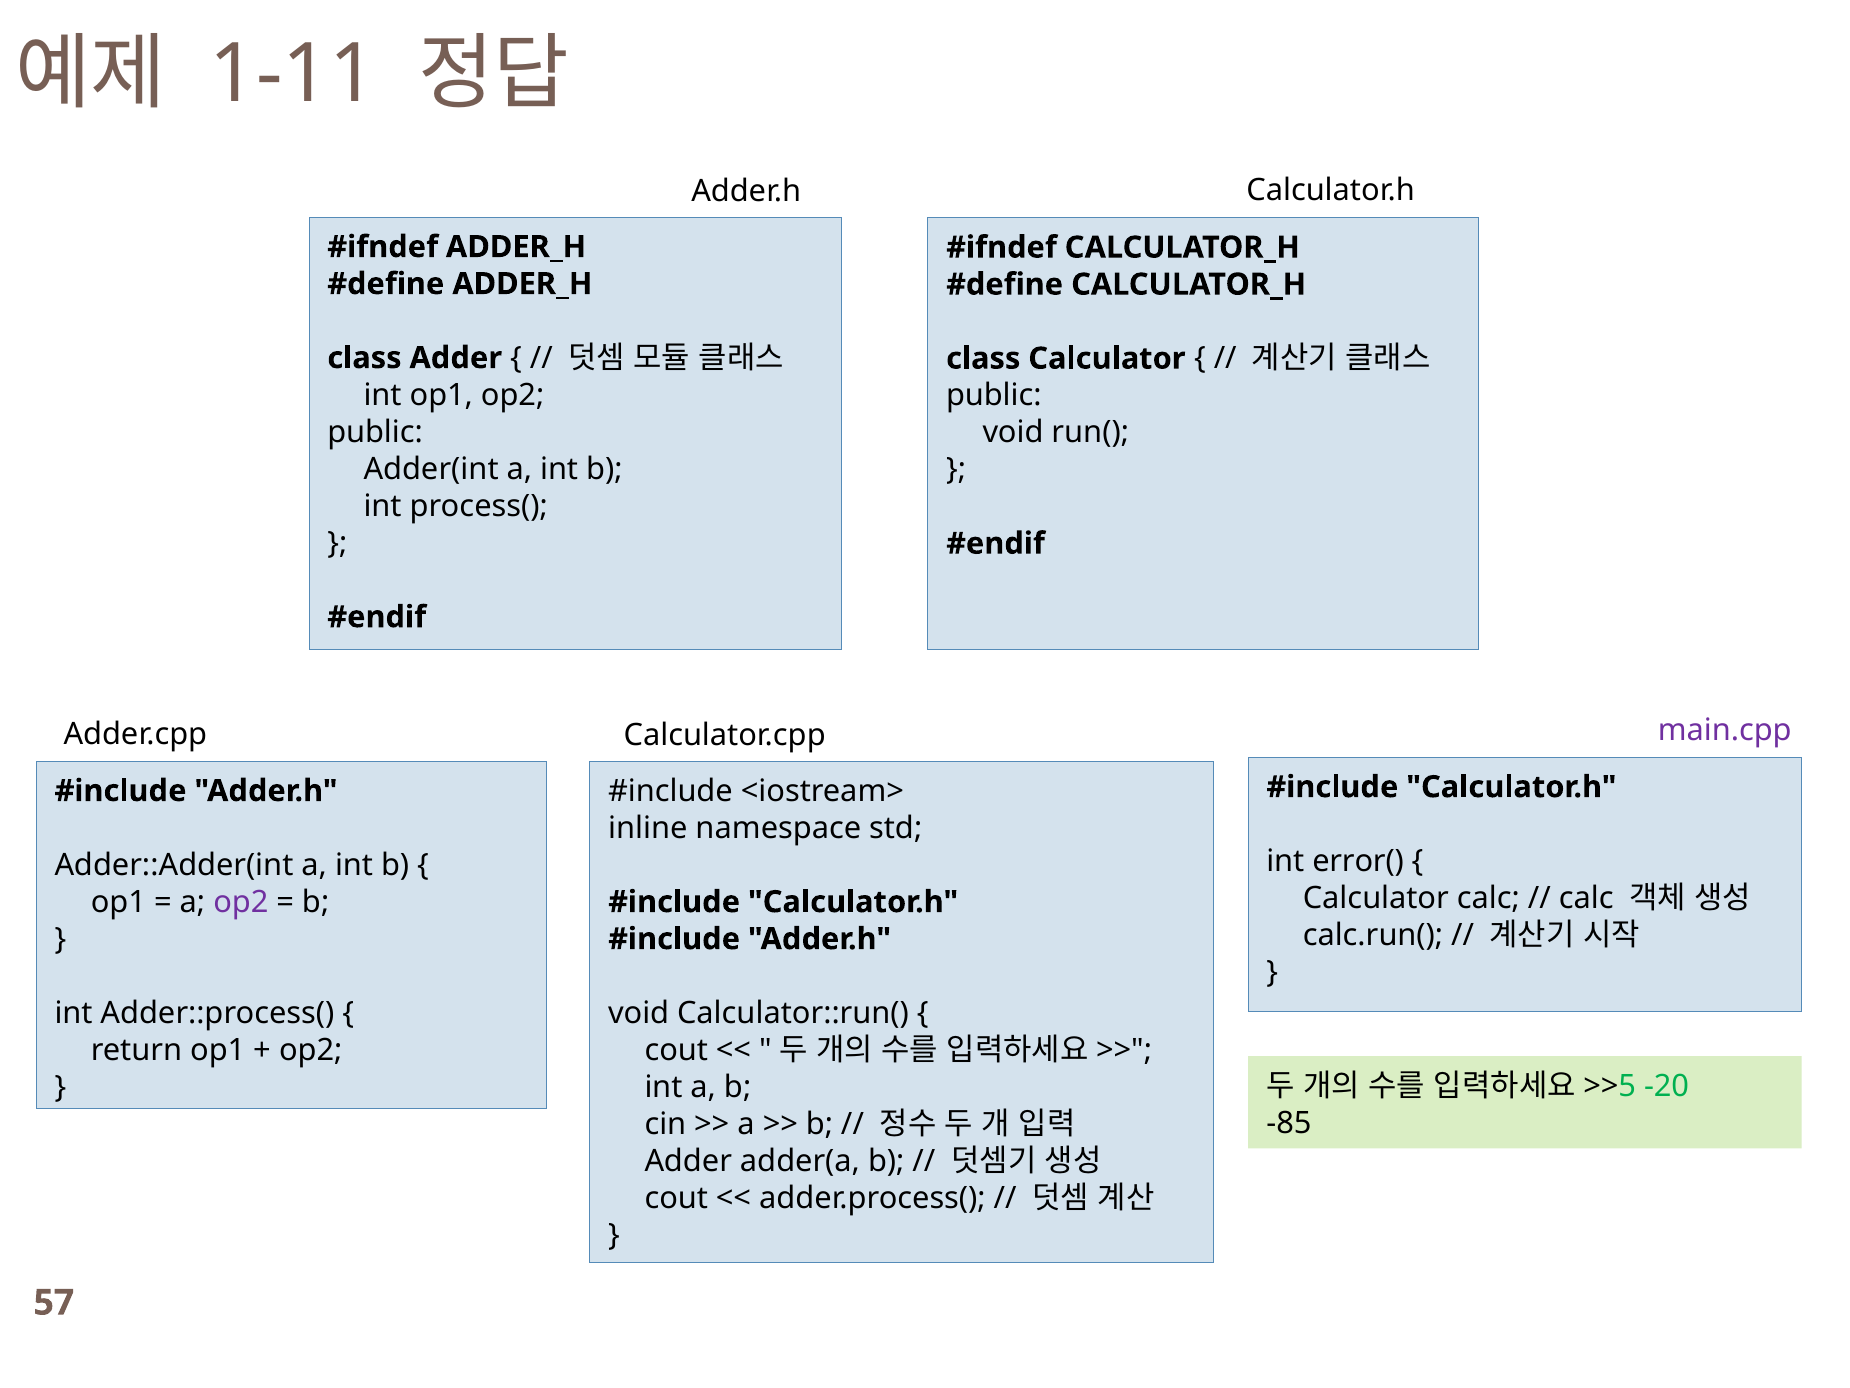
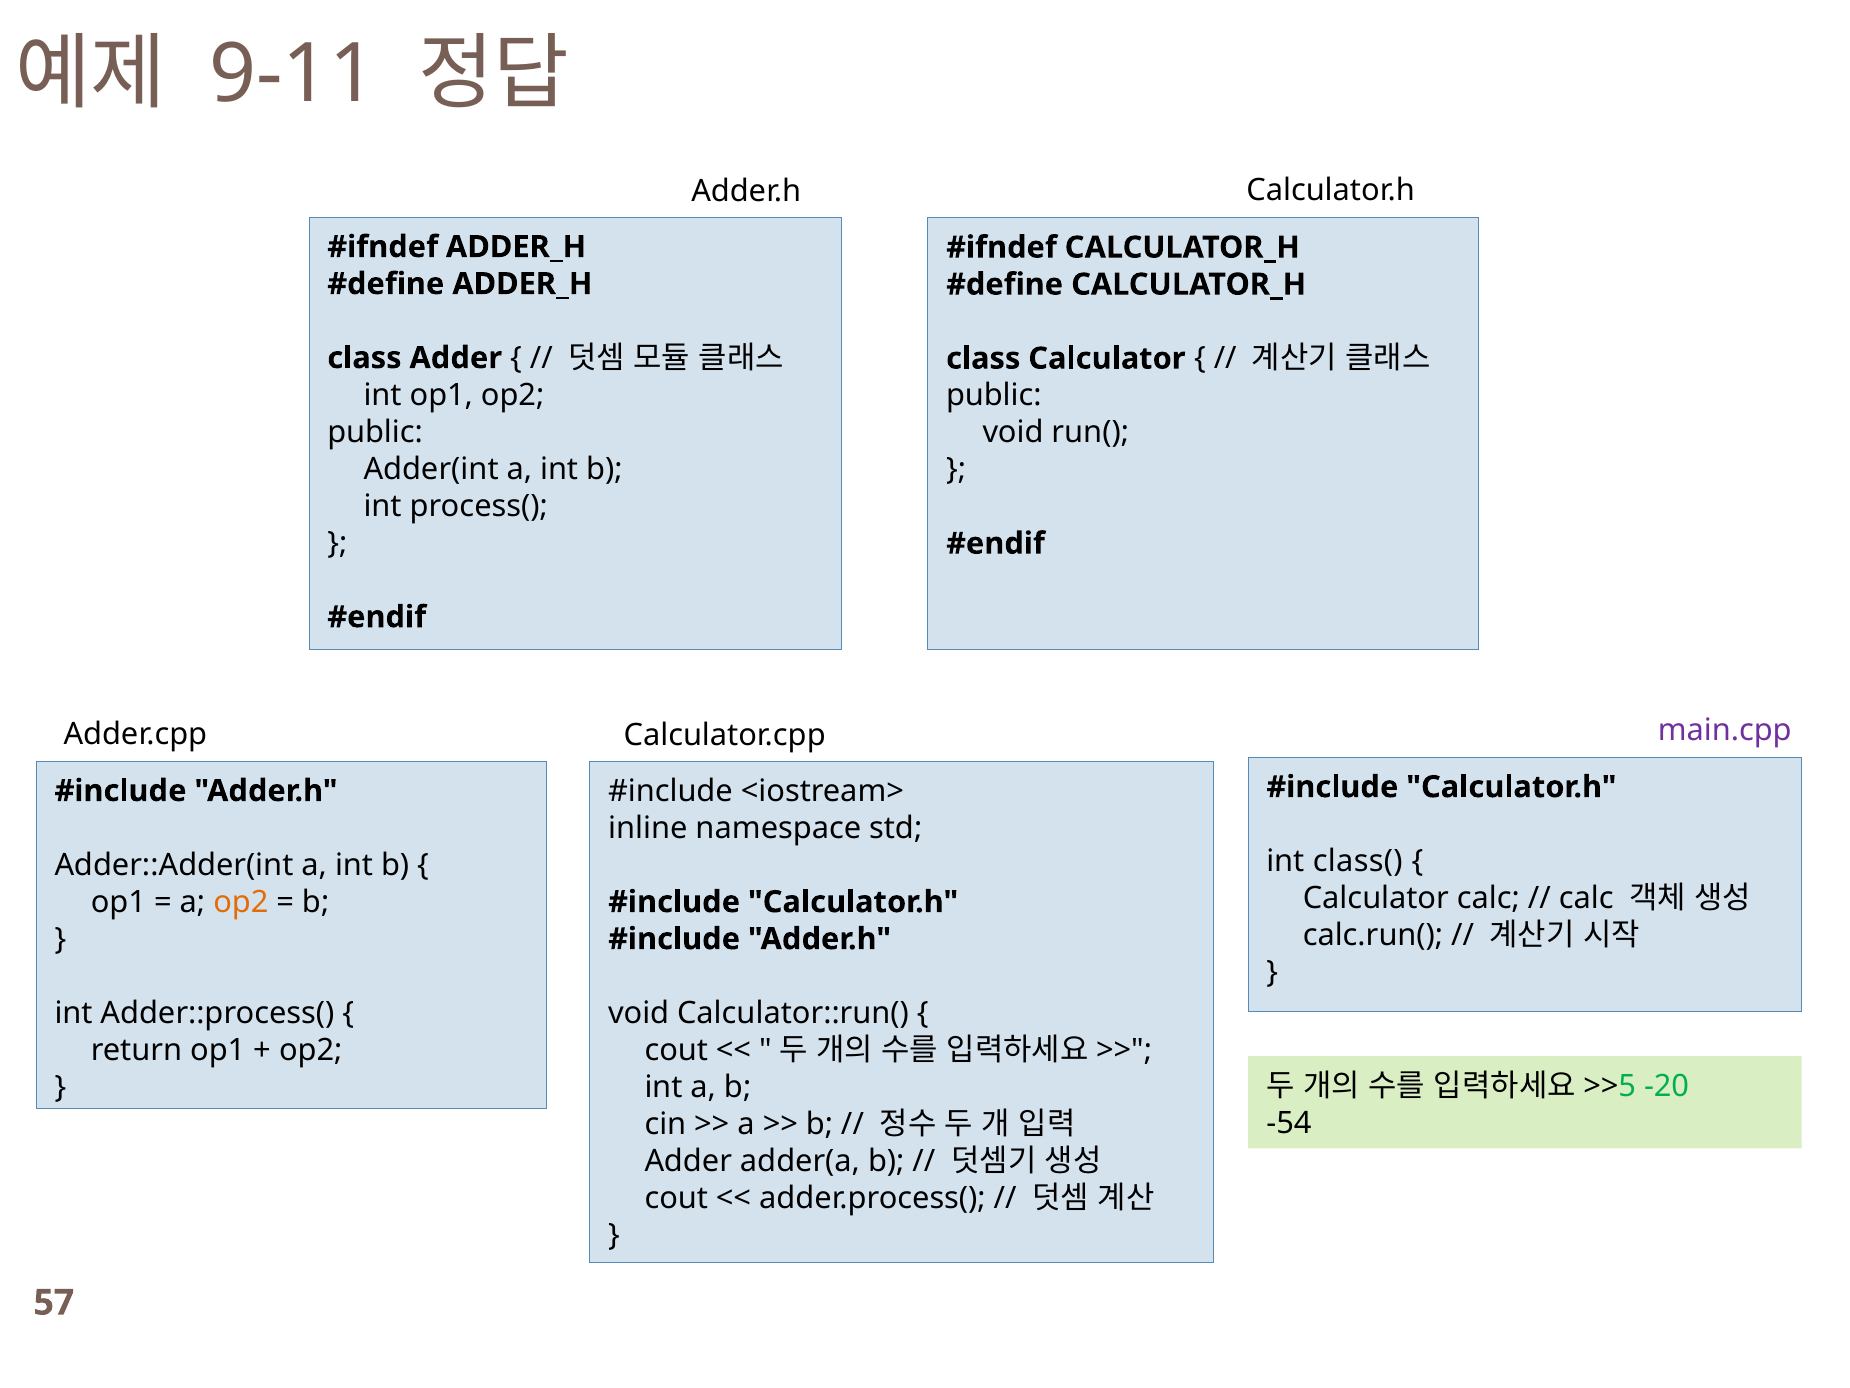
1-11: 1-11 -> 9-11
error(: error( -> class(
op2 at (241, 902) colour: purple -> orange
-85: -85 -> -54
